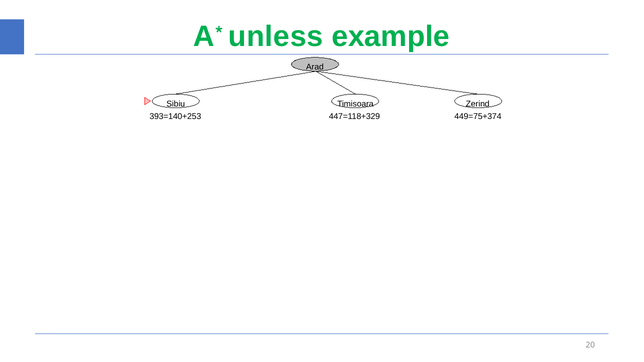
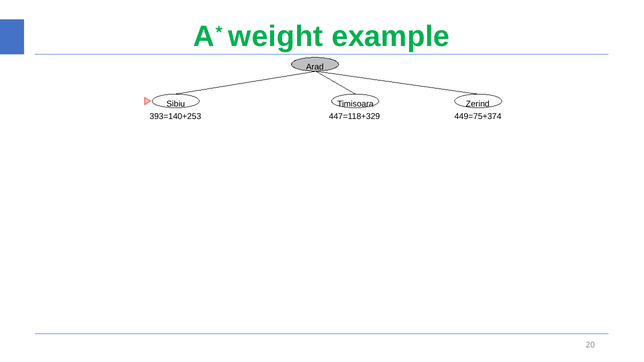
unless: unless -> weight
